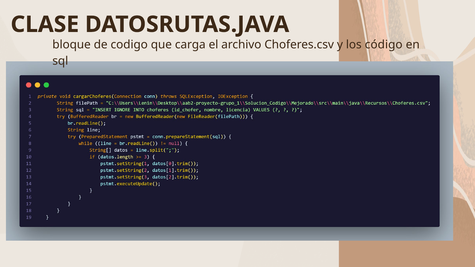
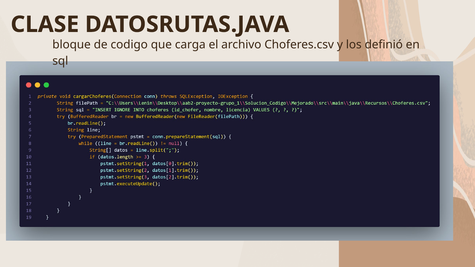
código: código -> definió
